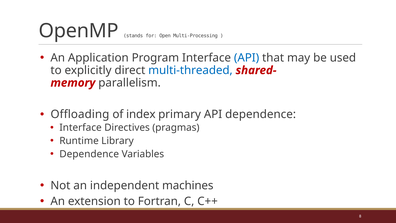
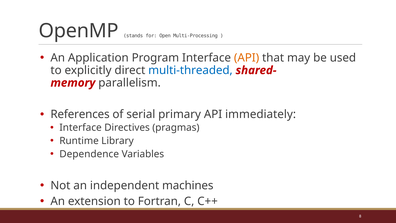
API at (247, 58) colour: blue -> orange
Offloading: Offloading -> References
index: index -> serial
API dependence: dependence -> immediately
